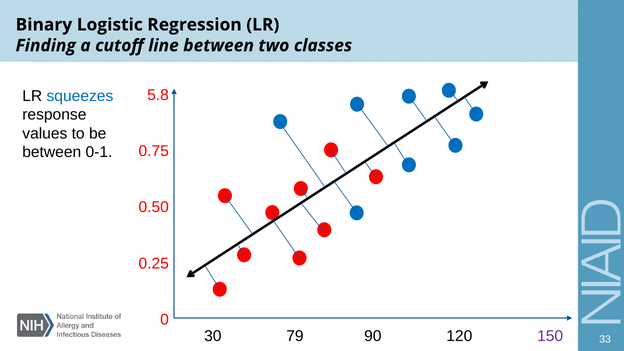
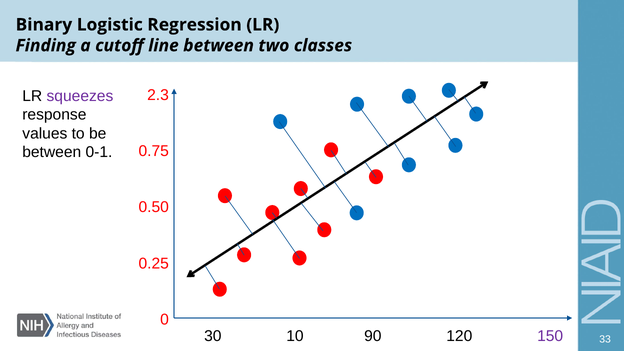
5.8: 5.8 -> 2.3
squeezes colour: blue -> purple
79: 79 -> 10
